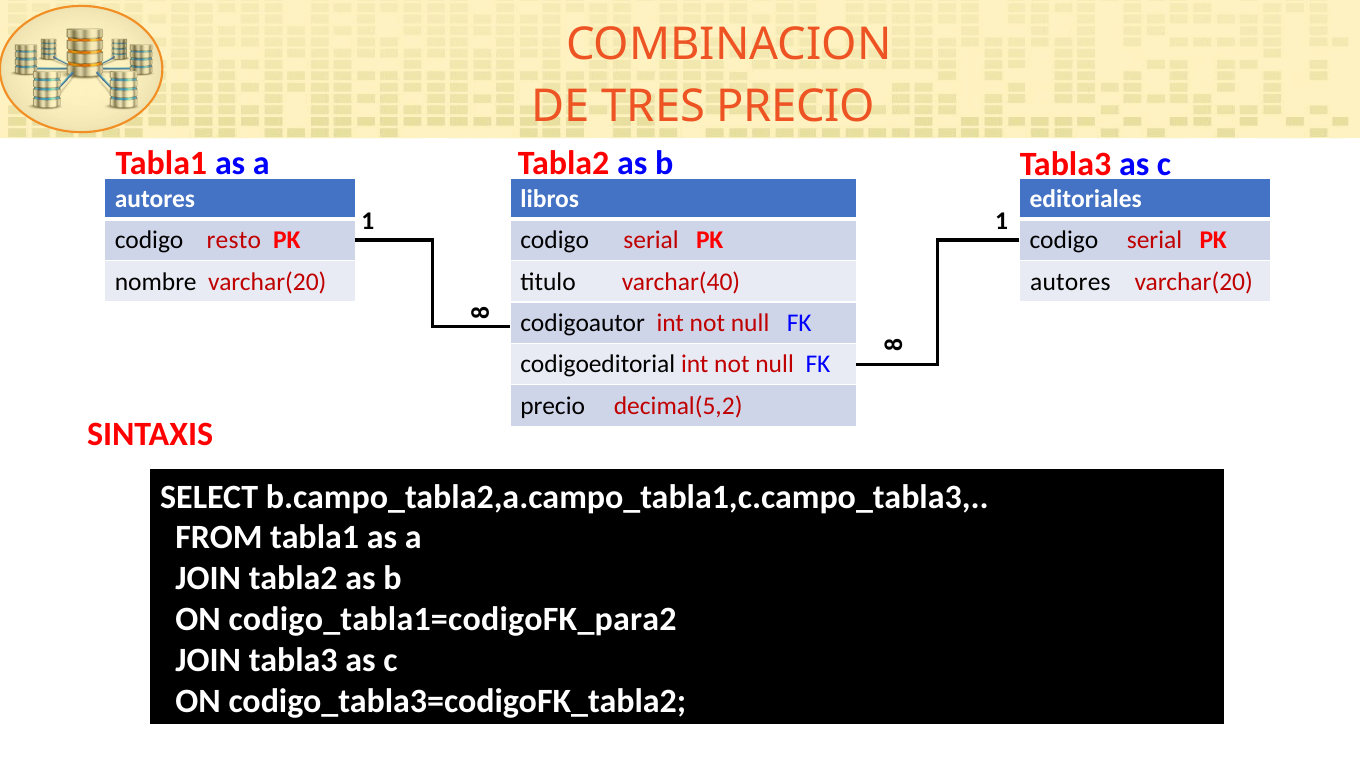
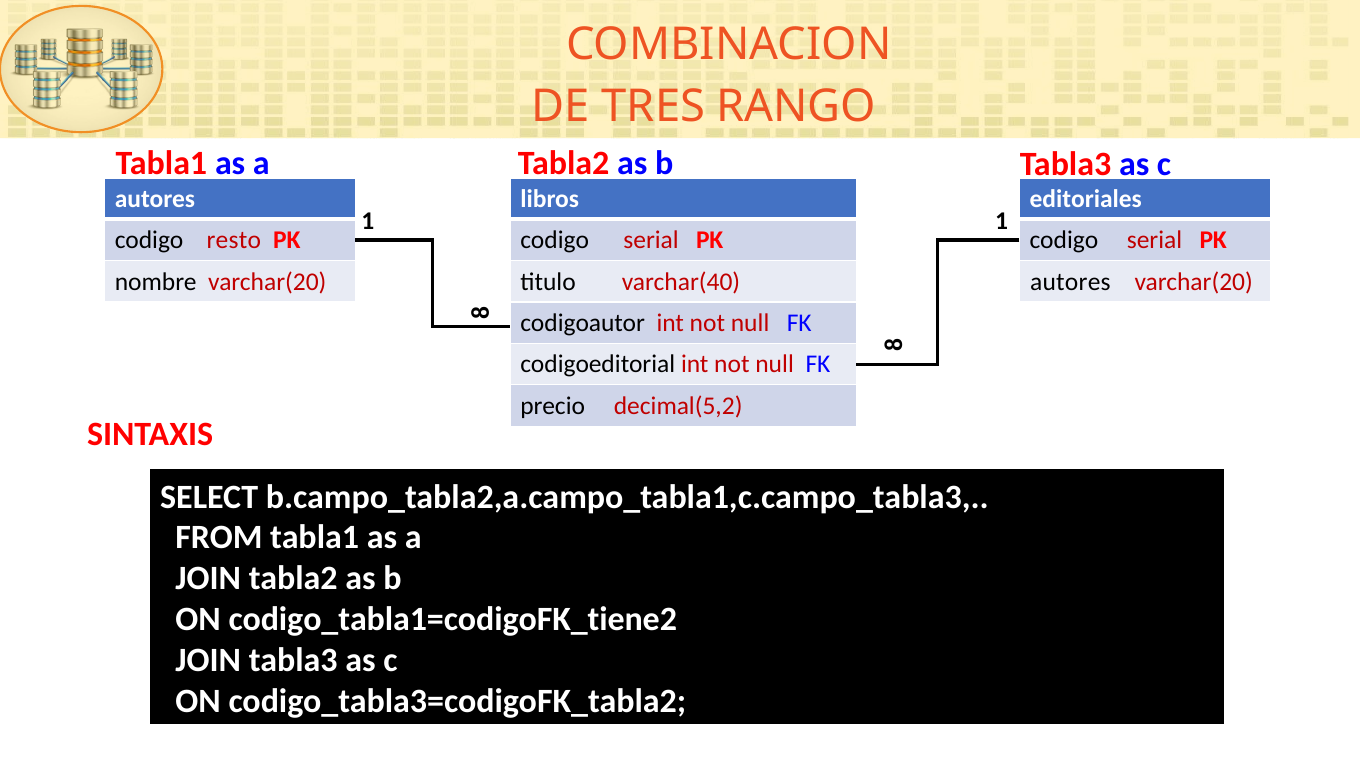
TRES PRECIO: PRECIO -> RANGO
codigo_tabla1=codigoFK_para2: codigo_tabla1=codigoFK_para2 -> codigo_tabla1=codigoFK_tiene2
